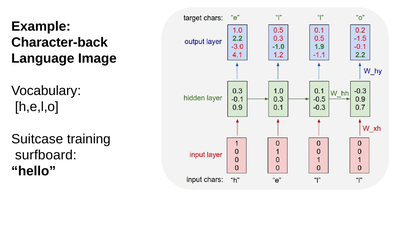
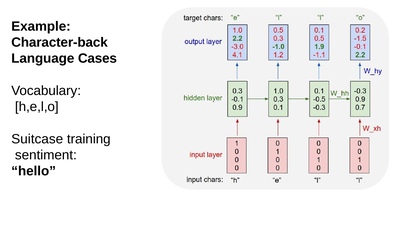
Image: Image -> Cases
surfboard: surfboard -> sentiment
